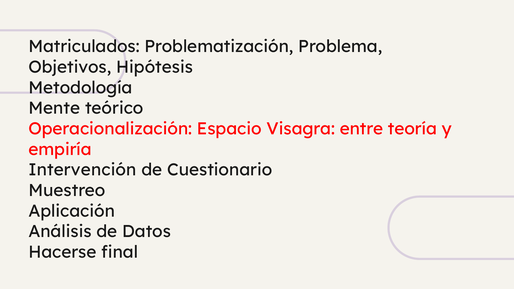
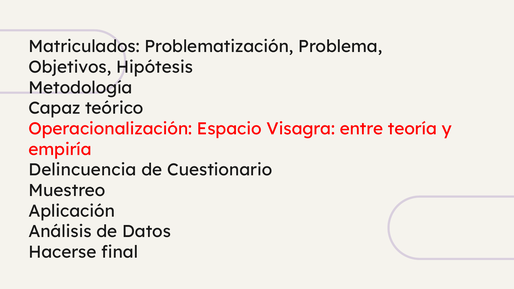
Mente: Mente -> Capaz
Intervención: Intervención -> Delincuencia
